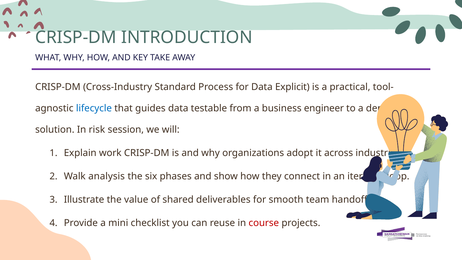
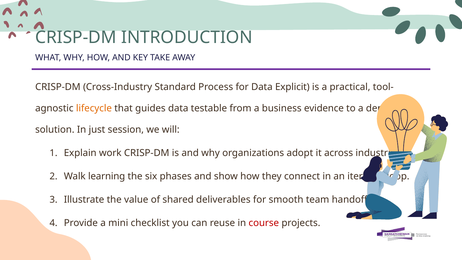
lifecycle colour: blue -> orange
engineer: engineer -> evidence
risk: risk -> just
analysis: analysis -> learning
